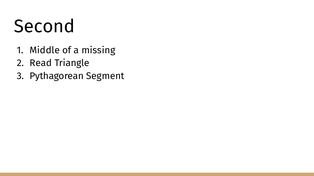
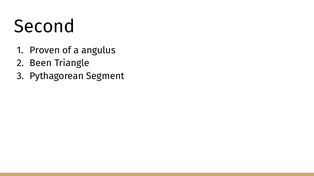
Middle: Middle -> Proven
missing: missing -> angulus
Read: Read -> Been
